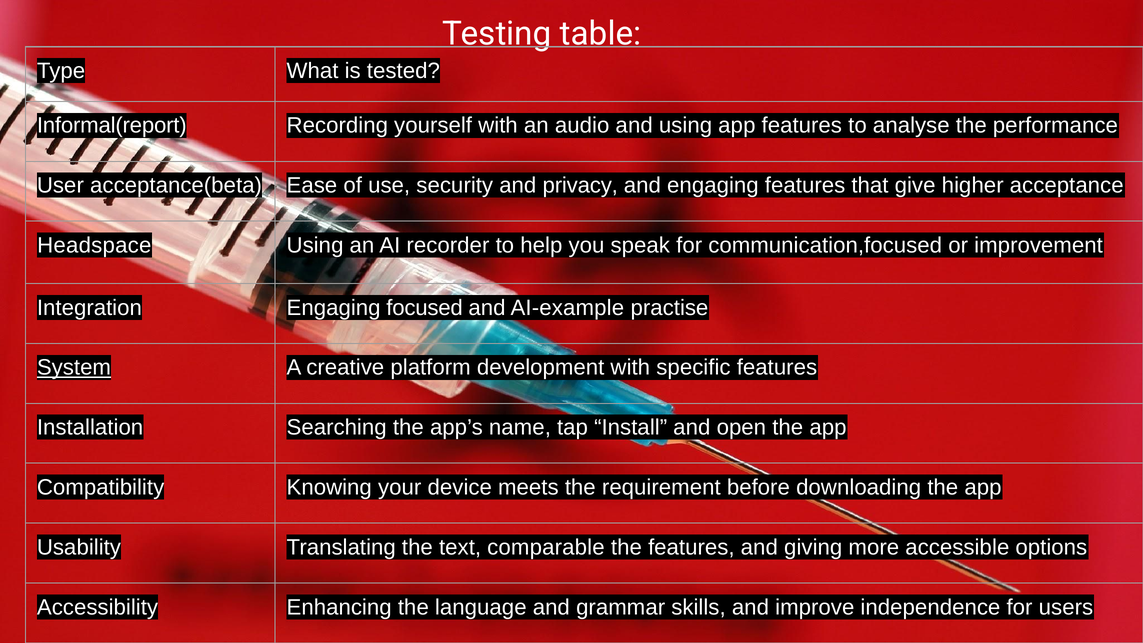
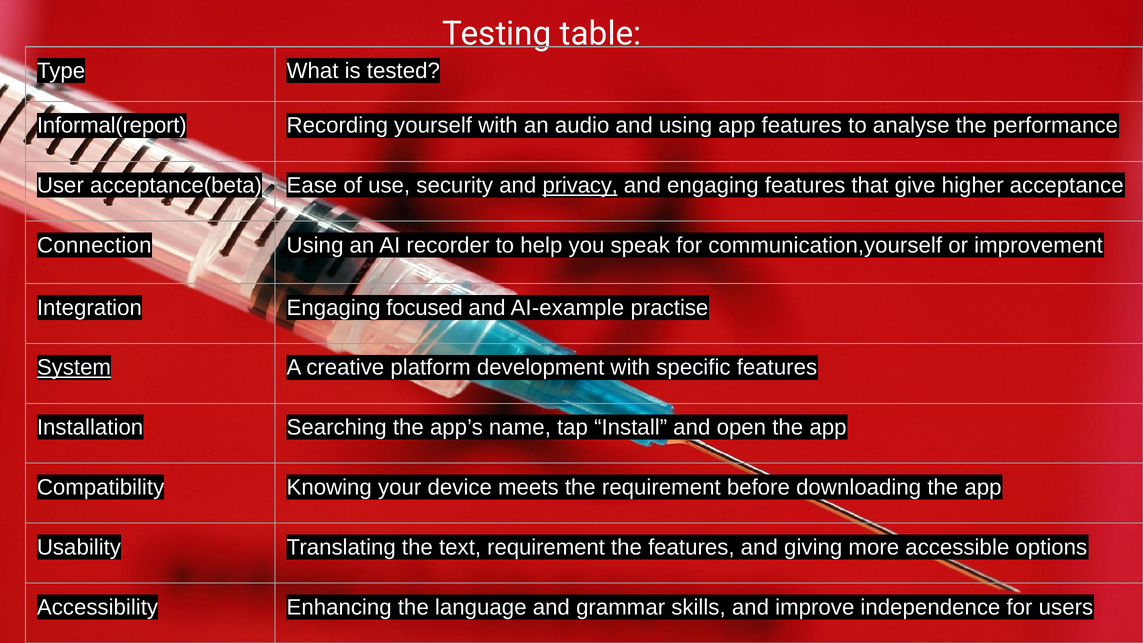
privacy underline: none -> present
Headspace: Headspace -> Connection
communication,focused: communication,focused -> communication,yourself
text comparable: comparable -> requirement
